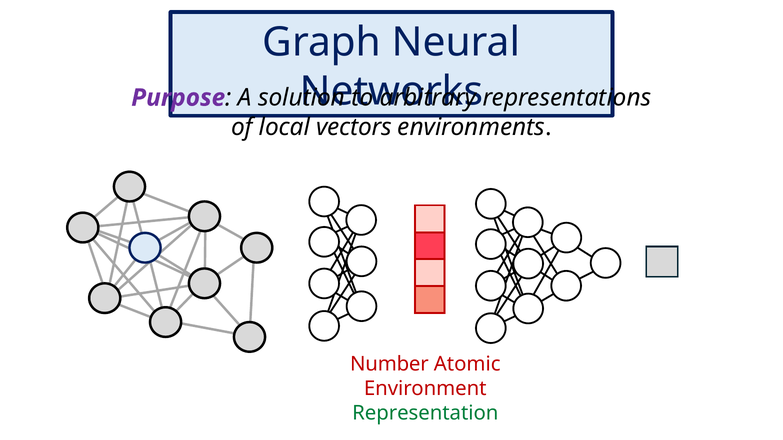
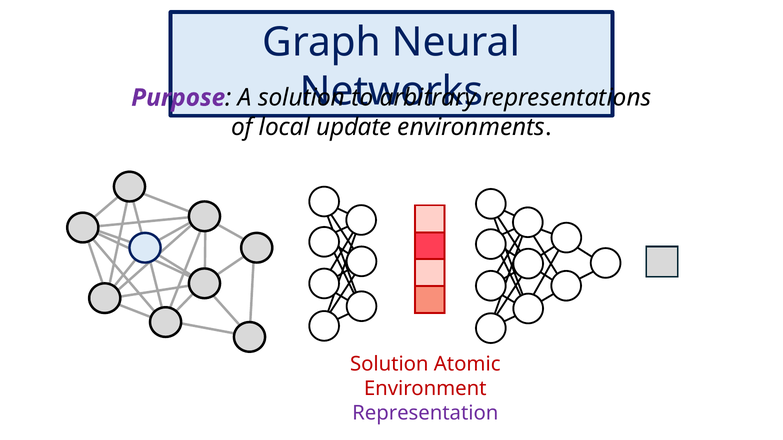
vectors: vectors -> update
Number at (389, 364): Number -> Solution
Representation colour: green -> purple
